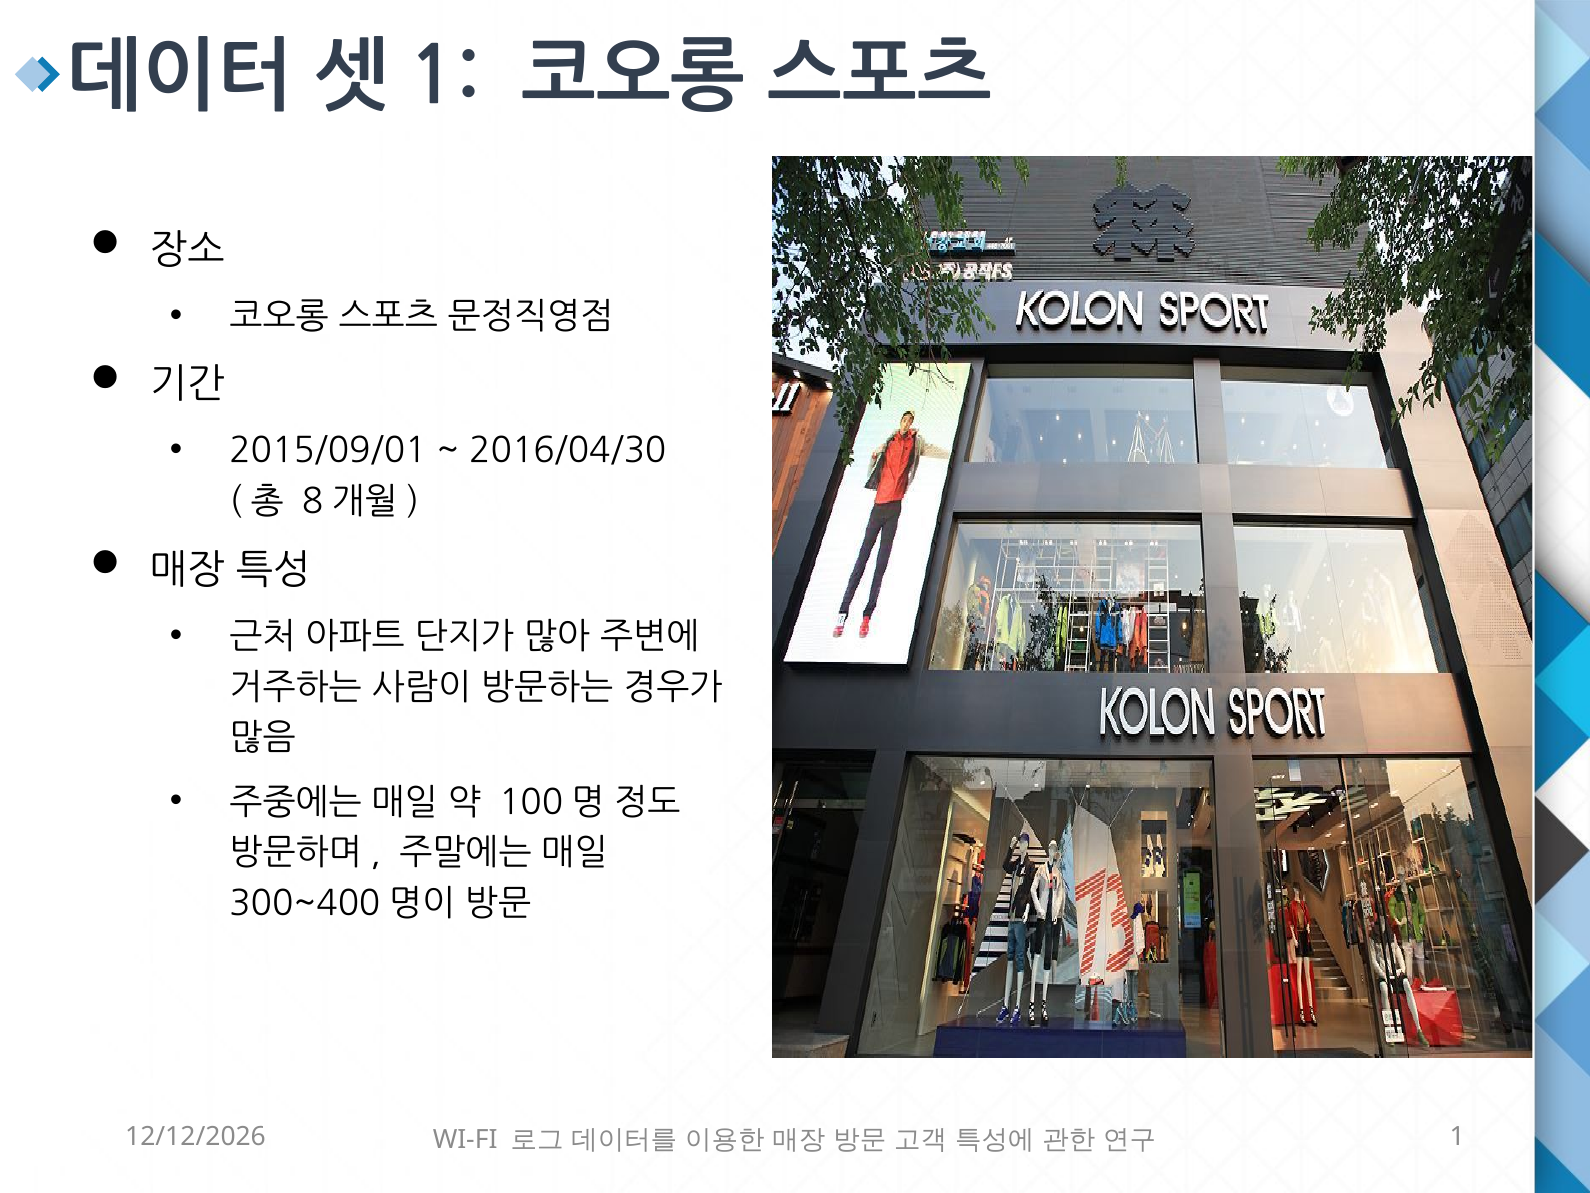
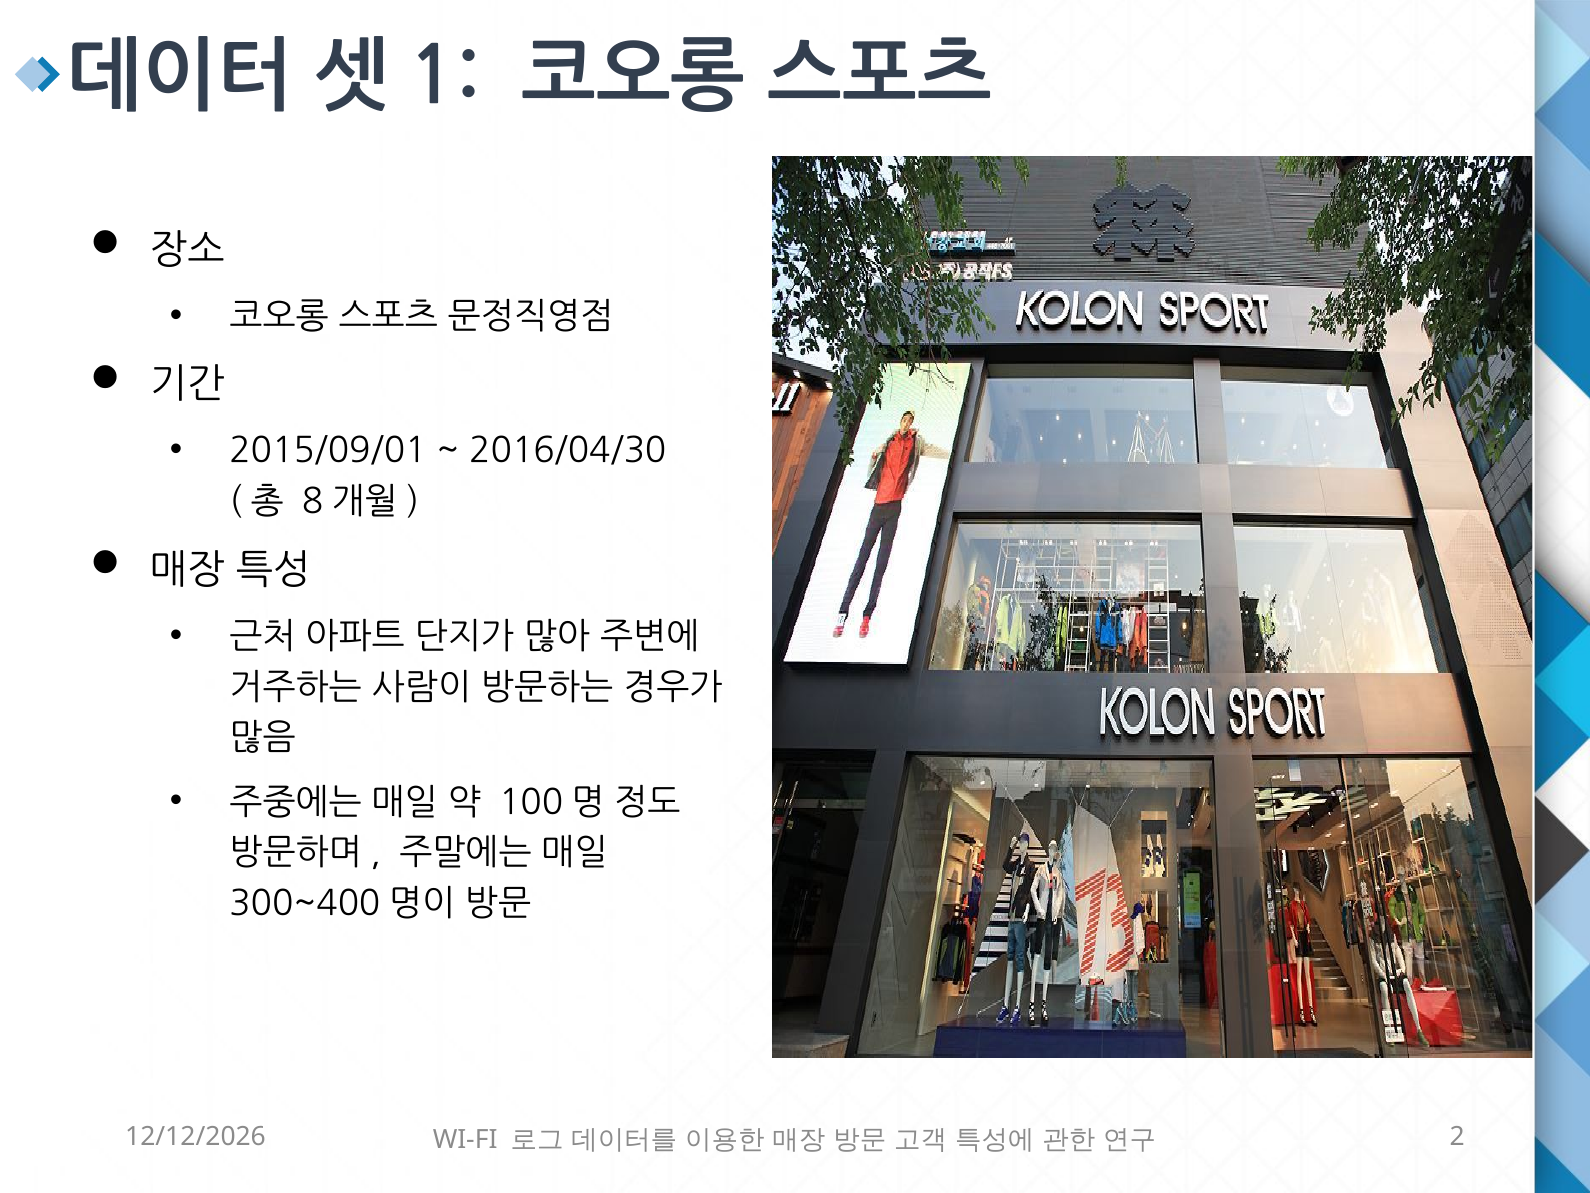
1: 1 -> 2
